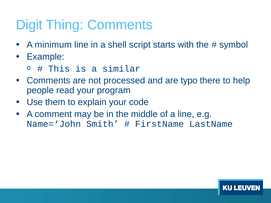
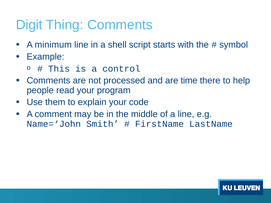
similar: similar -> control
typo: typo -> time
